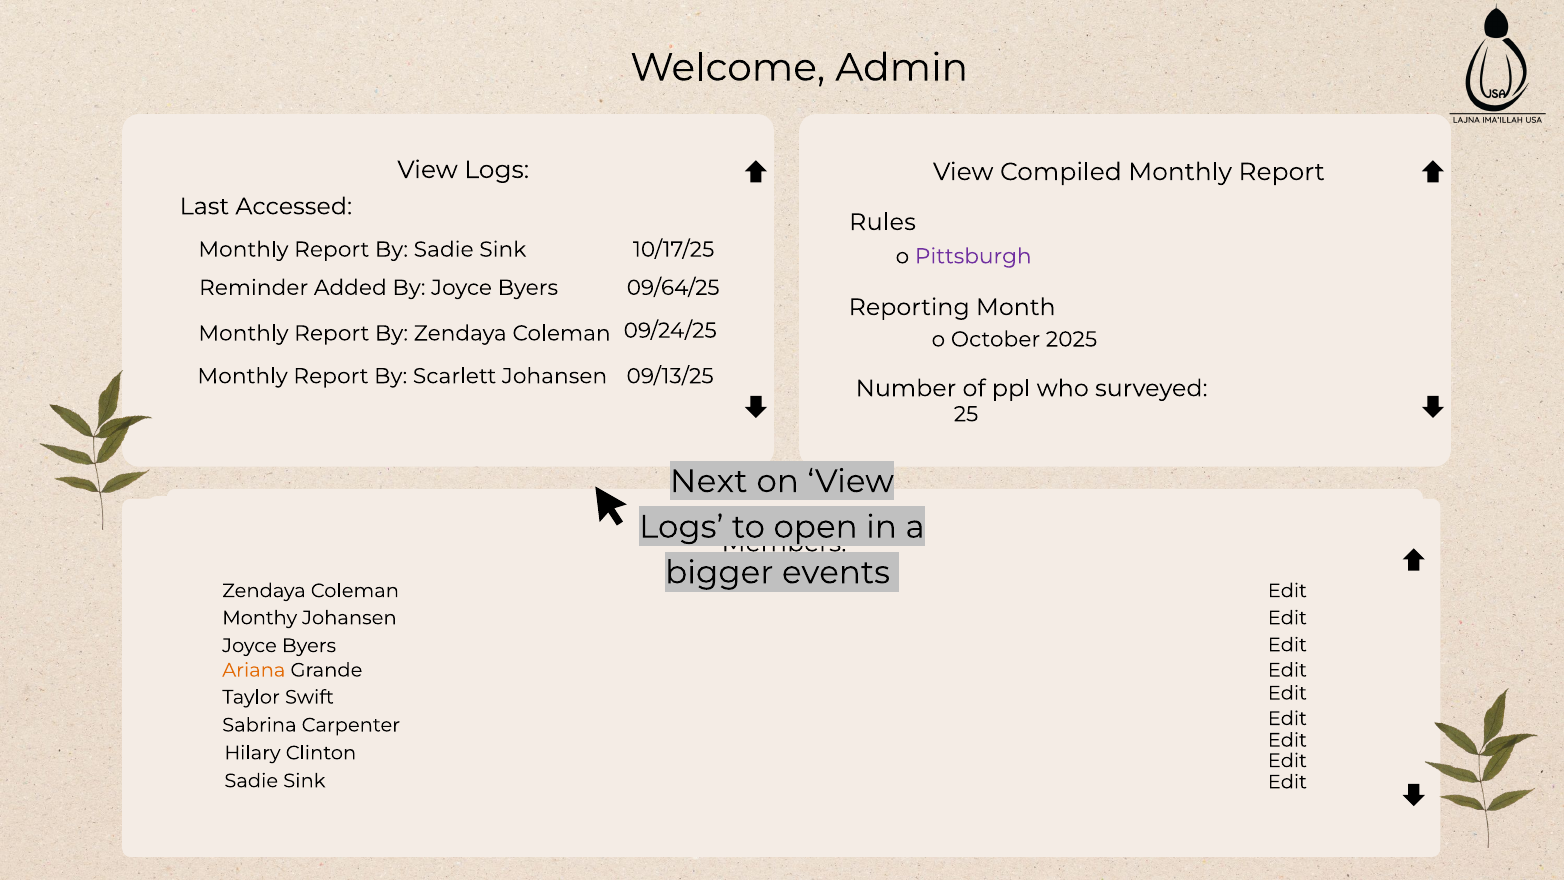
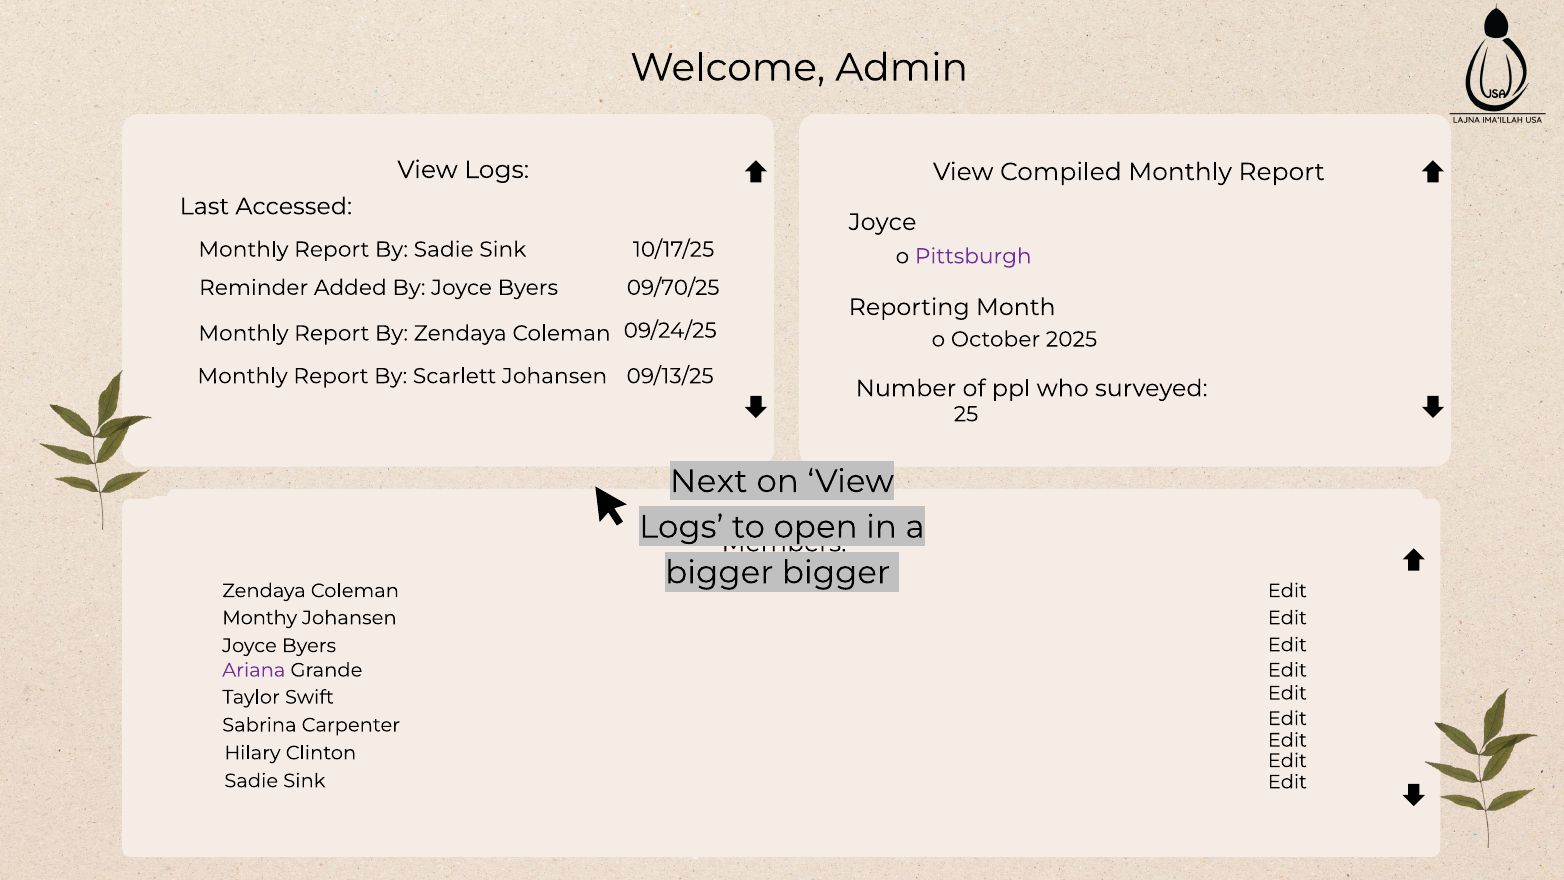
Rules at (882, 222): Rules -> Joyce
09/64/25: 09/64/25 -> 09/70/25
bigger events: events -> bigger
Ariana colour: orange -> purple
